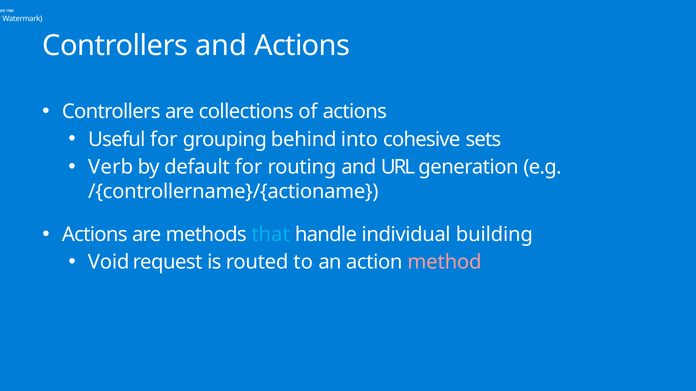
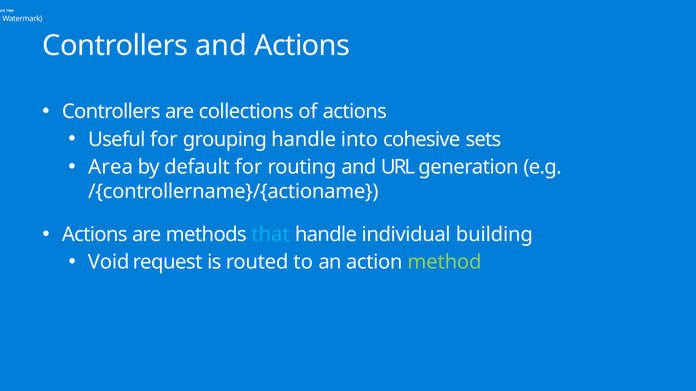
grouping behind: behind -> handle
Verb: Verb -> Area
method colour: pink -> light green
